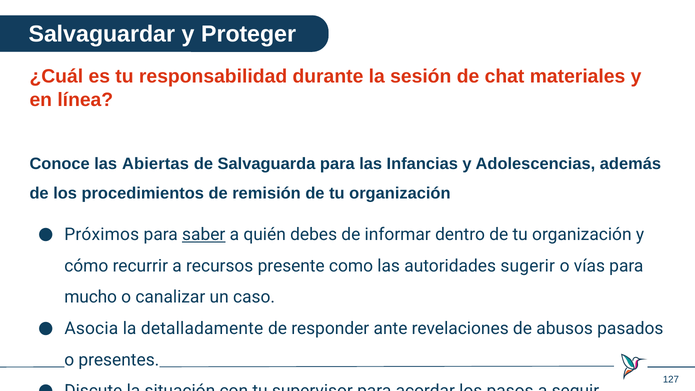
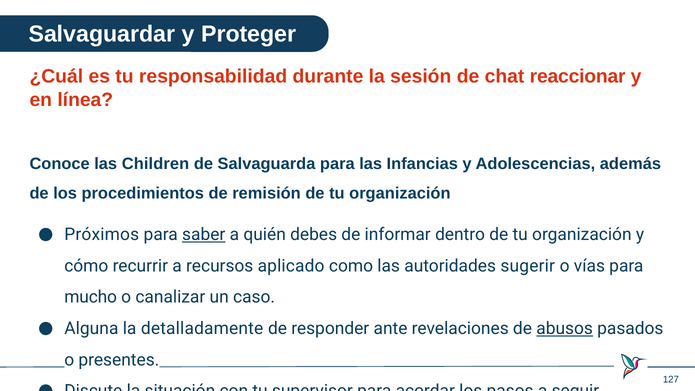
materiales: materiales -> reaccionar
Abiertas: Abiertas -> Children
presente: presente -> aplicado
Asocia: Asocia -> Alguna
abusos underline: none -> present
